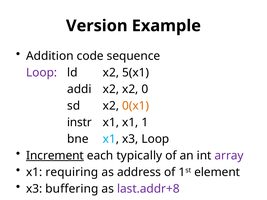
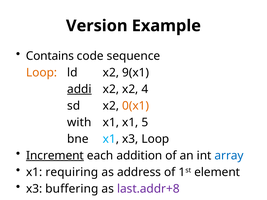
Addition: Addition -> Contains
Loop at (42, 73) colour: purple -> orange
5(x1: 5(x1 -> 9(x1
addi underline: none -> present
0: 0 -> 4
instr: instr -> with
1: 1 -> 5
typically: typically -> addition
array colour: purple -> blue
